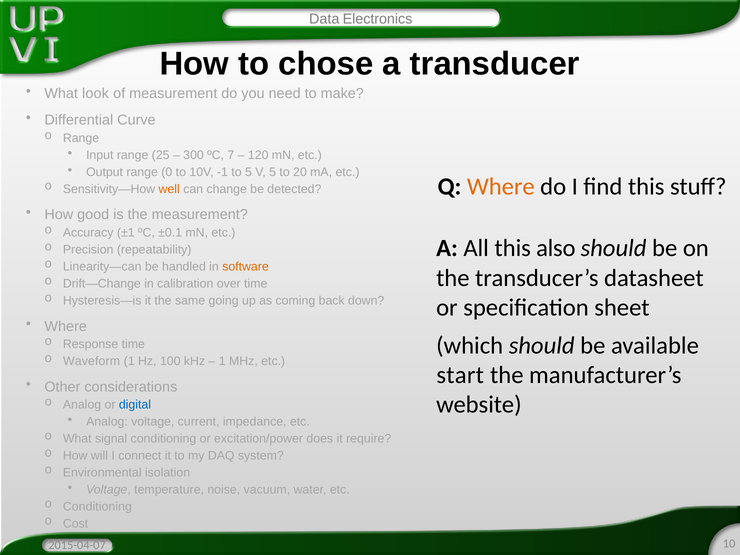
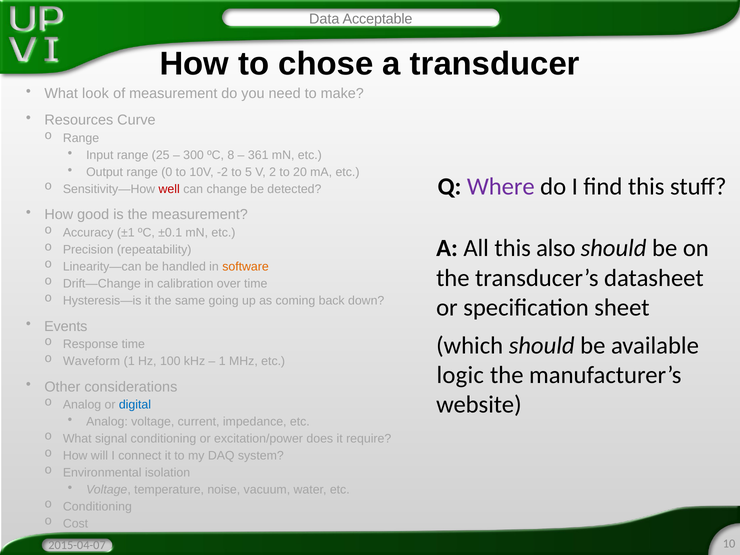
Electronics: Electronics -> Acceptable
Differential: Differential -> Resources
7: 7 -> 8
120: 120 -> 361
-1: -1 -> -2
V 5: 5 -> 2
Where at (501, 187) colour: orange -> purple
well colour: orange -> red
Where at (66, 326): Where -> Events
start: start -> logic
